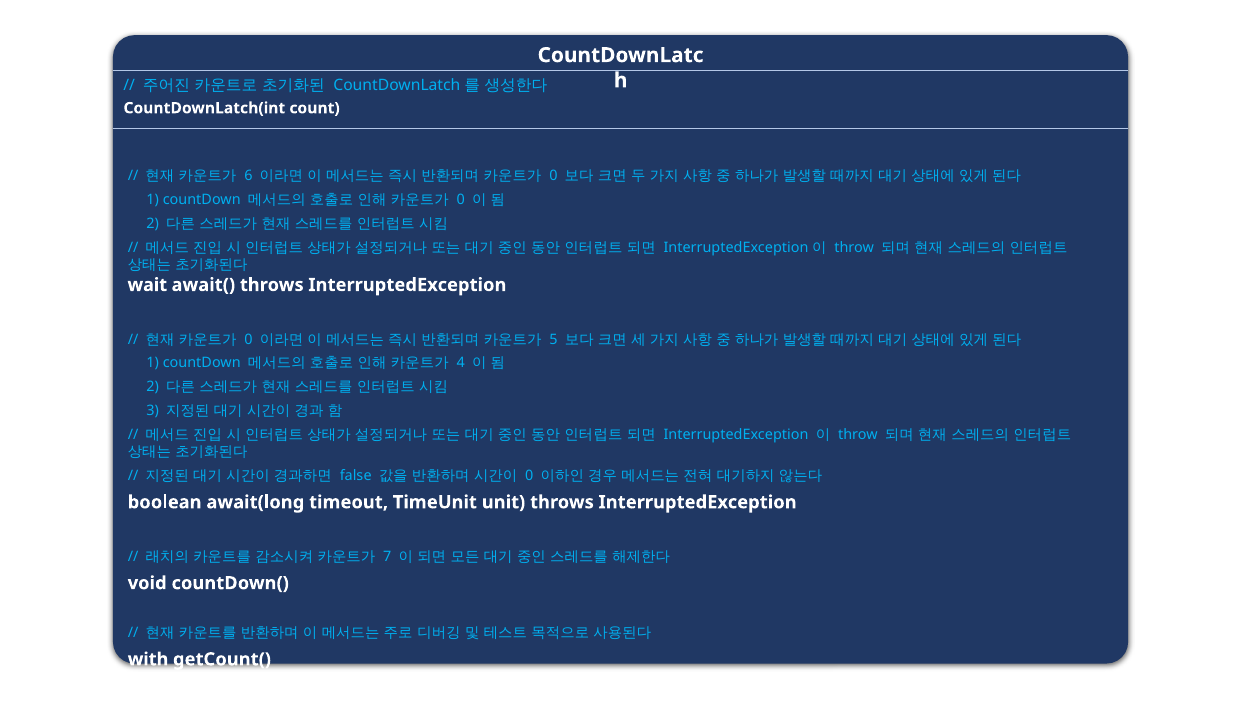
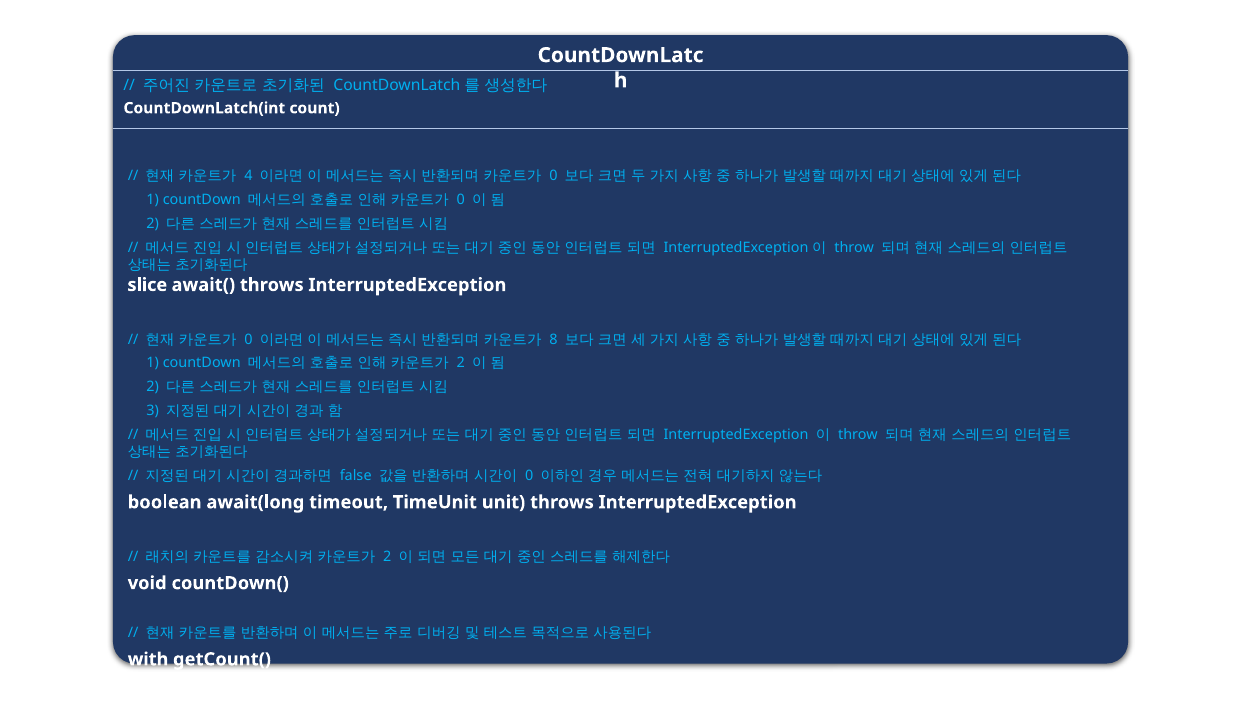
6: 6 -> 4
wait: wait -> slice
5: 5 -> 8
4 at (461, 363): 4 -> 2
7 at (387, 557): 7 -> 2
